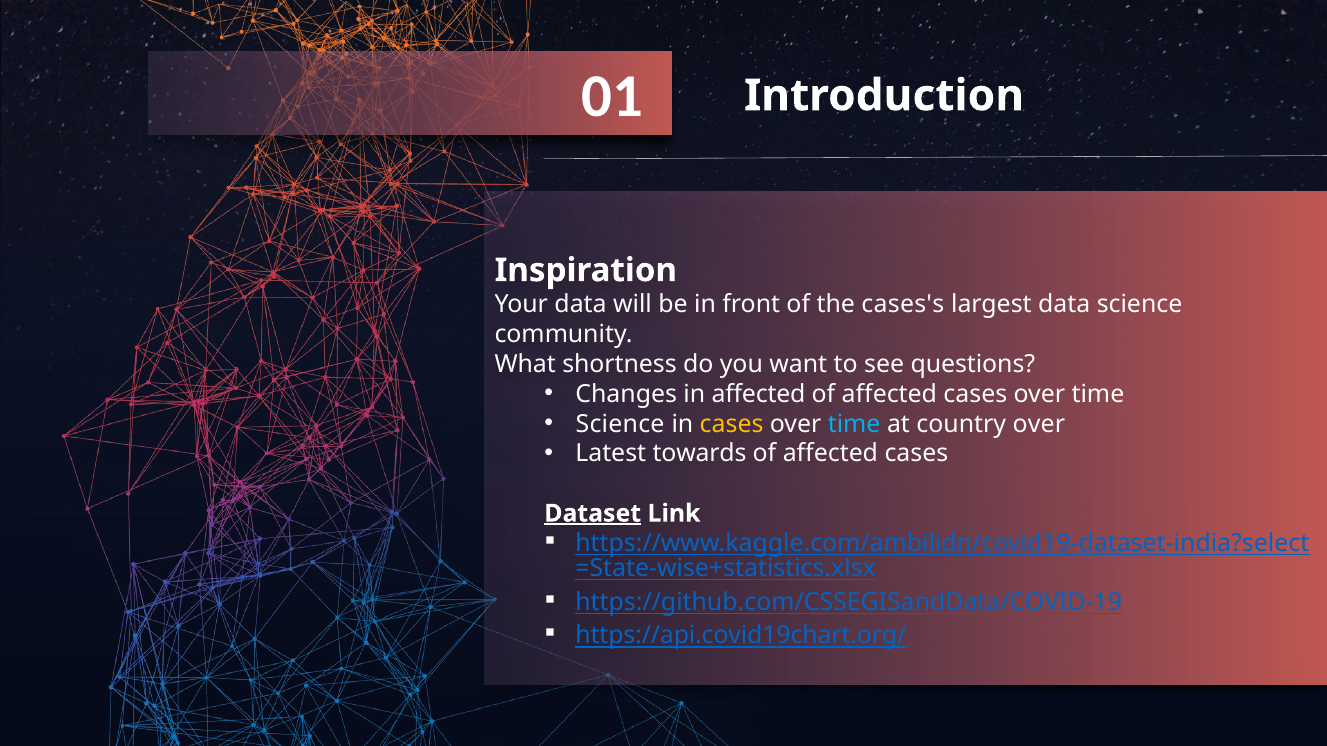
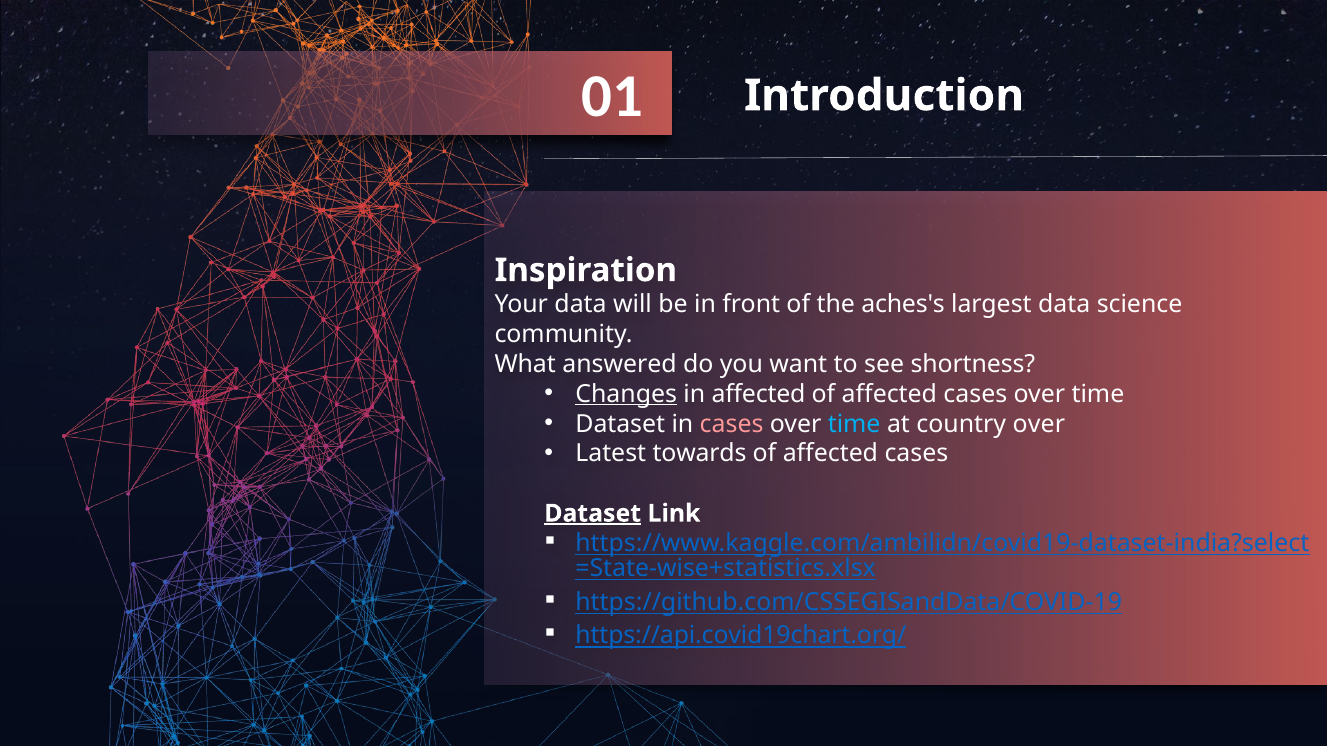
cases's: cases's -> aches's
shortness: shortness -> answered
questions: questions -> shortness
Changes underline: none -> present
Science at (620, 424): Science -> Dataset
cases at (732, 424) colour: yellow -> pink
